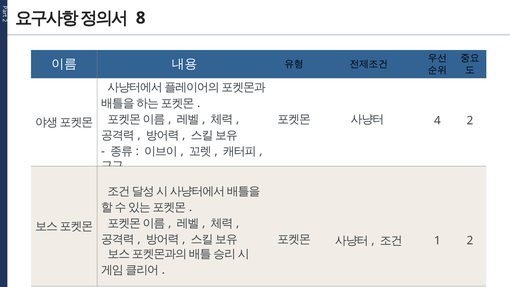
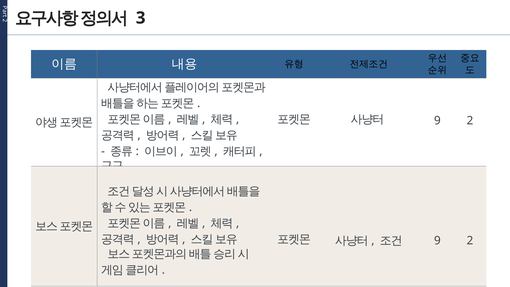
8: 8 -> 3
4 at (437, 121): 4 -> 9
1 at (437, 240): 1 -> 9
